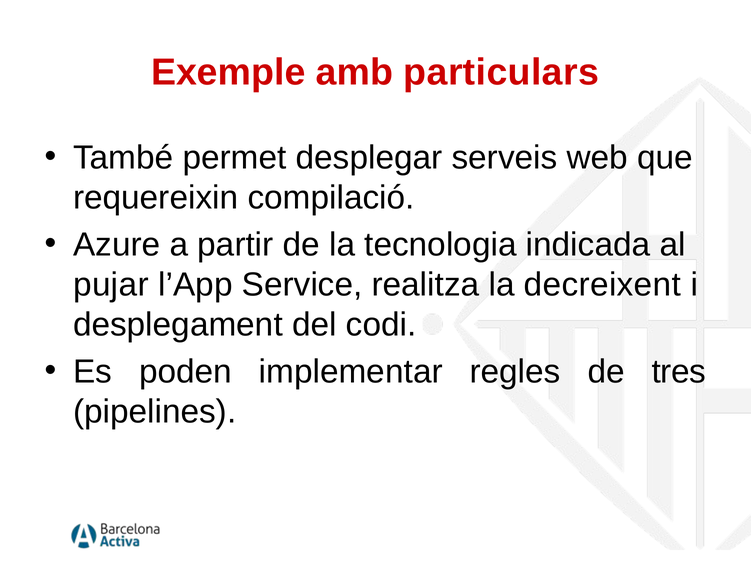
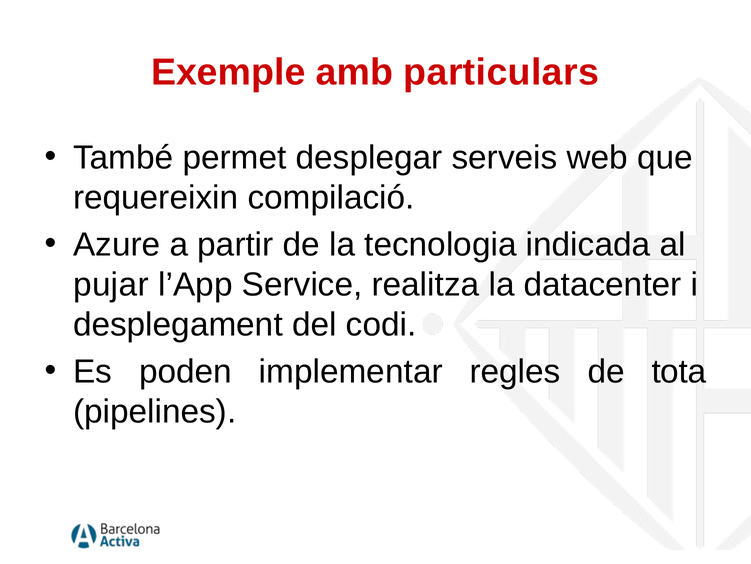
decreixent: decreixent -> datacenter
tres: tres -> tota
